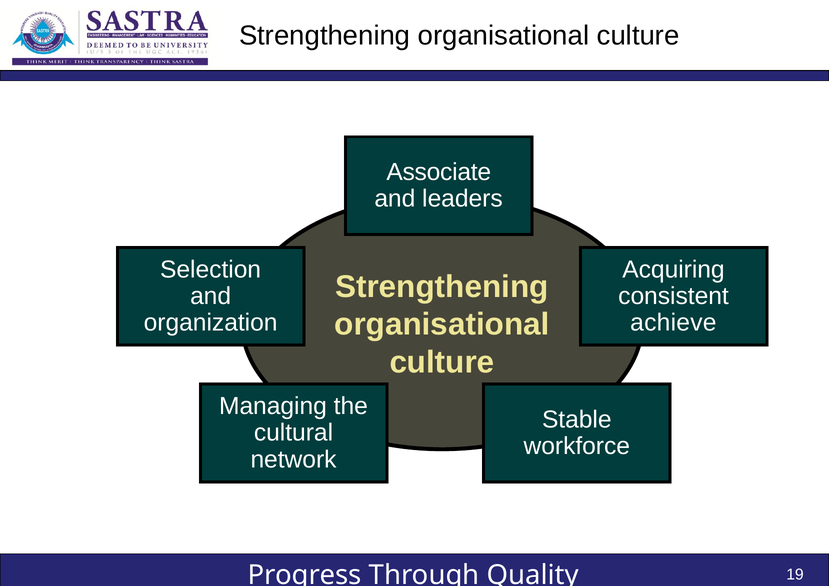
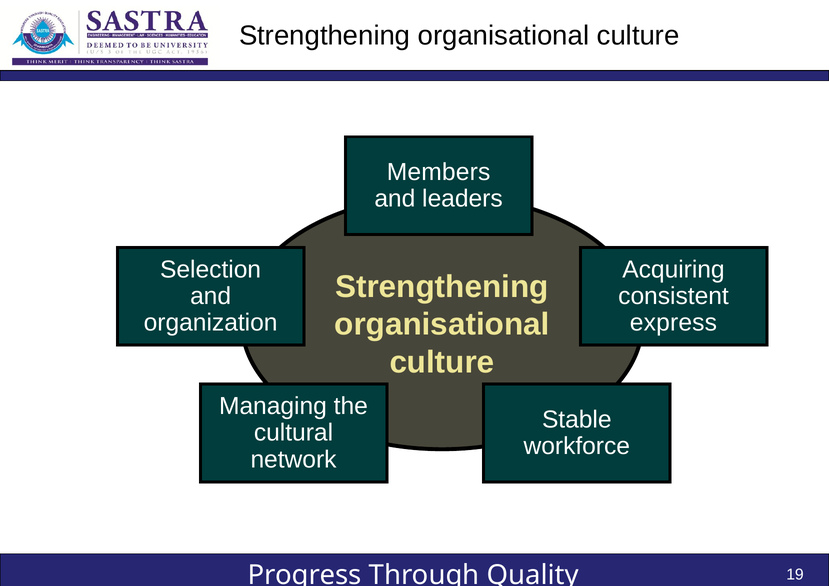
Associate: Associate -> Members
achieve: achieve -> express
